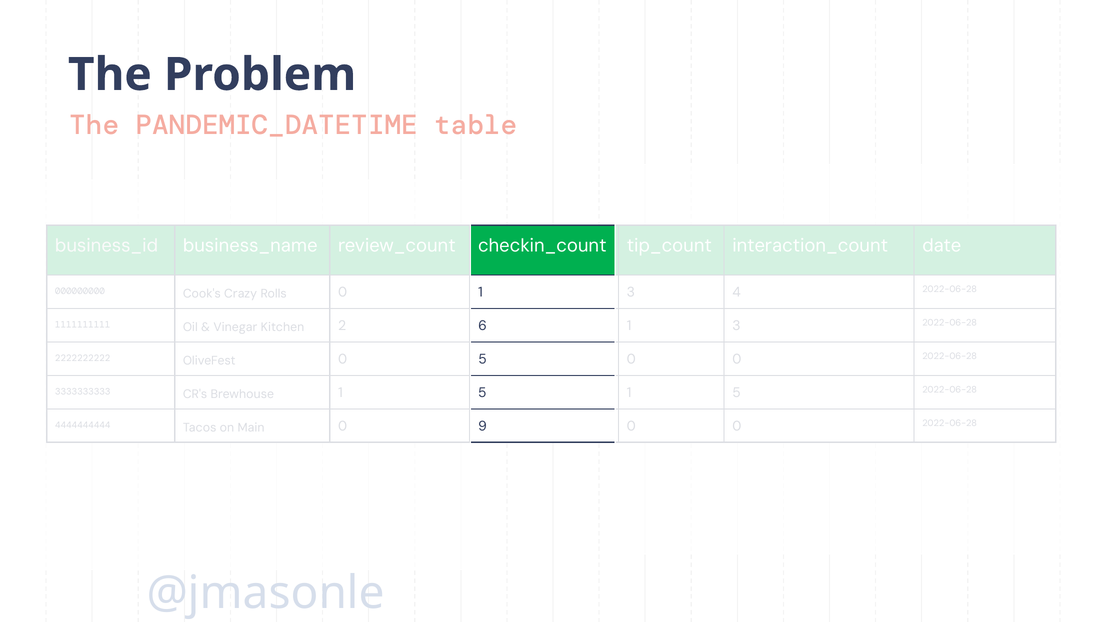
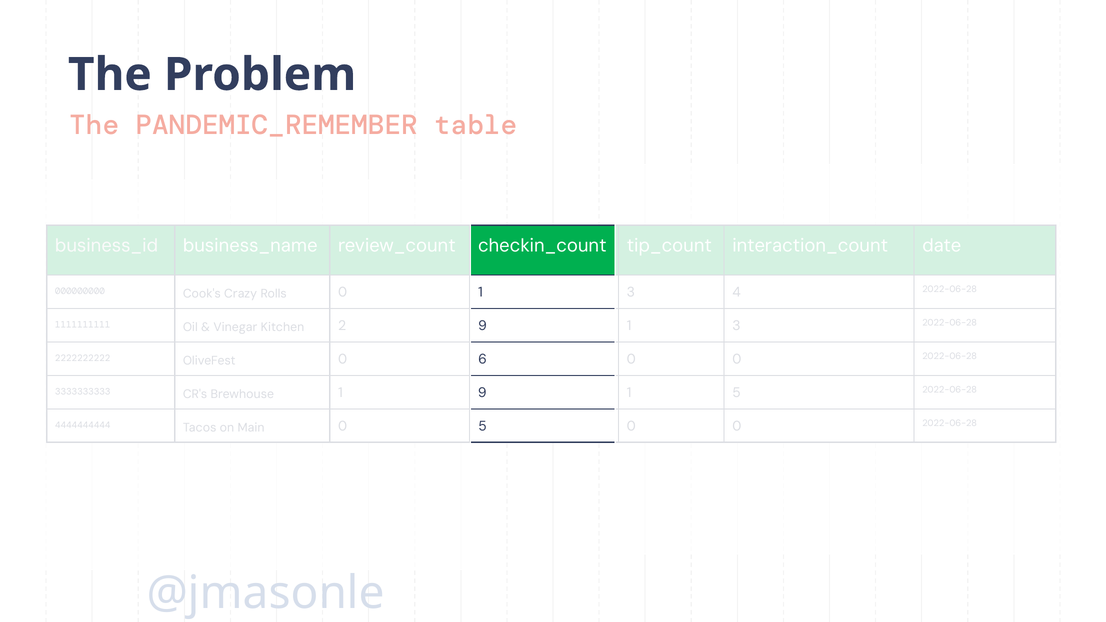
PANDEMIC_DATETIME: PANDEMIC_DATETIME -> PANDEMIC_REMEMBER
6 at (483, 326): 6 -> 9
5 at (483, 359): 5 -> 6
5 at (482, 393): 5 -> 9
9 at (483, 426): 9 -> 5
